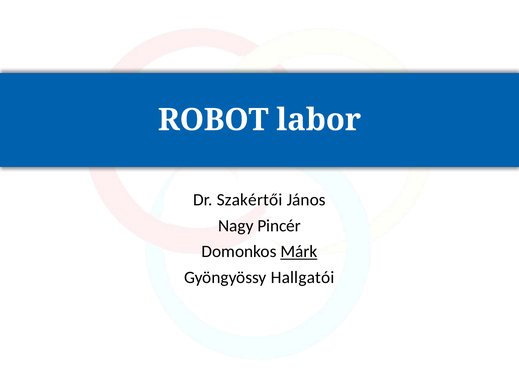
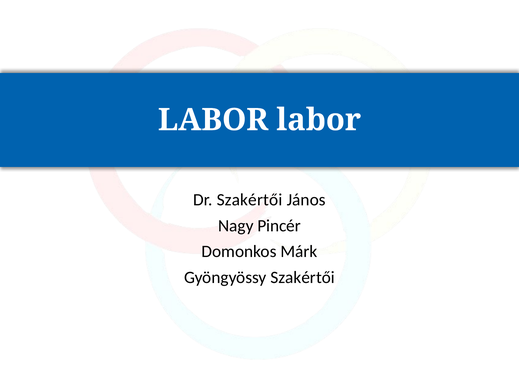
ROBOT at (213, 120): ROBOT -> LABOR
Márk underline: present -> none
Gyöngyössy Hallgatói: Hallgatói -> Szakértői
